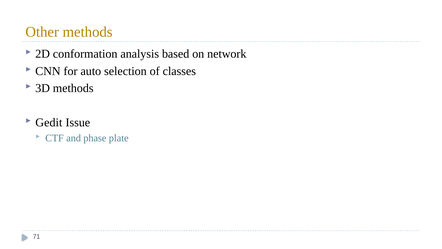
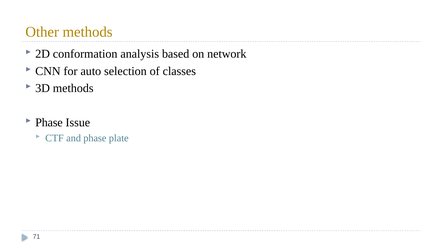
Gedit at (49, 122): Gedit -> Phase
